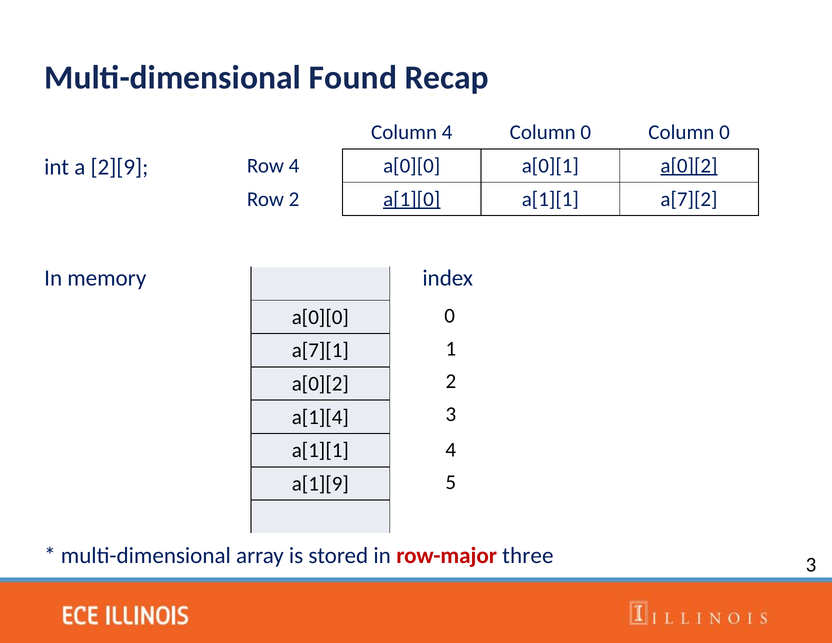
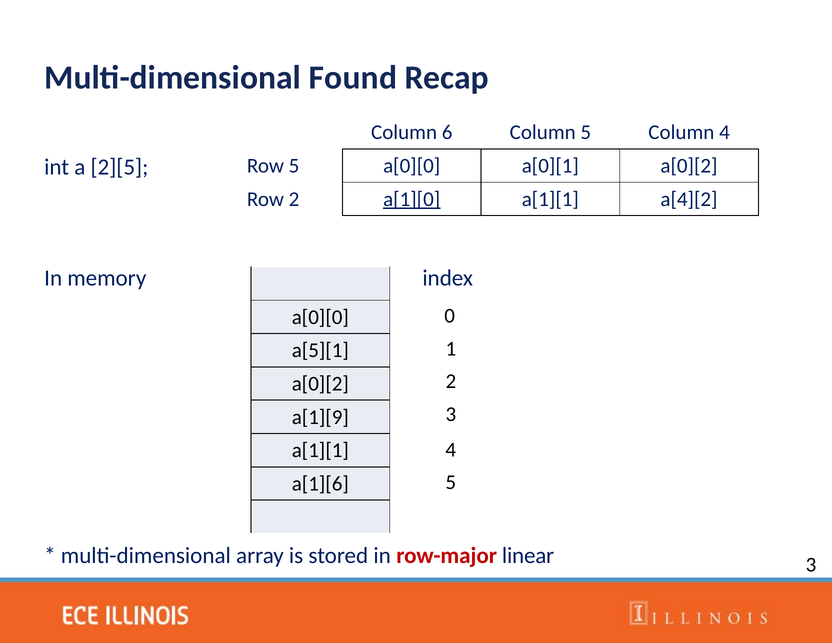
Column 4: 4 -> 6
0 at (586, 132): 0 -> 5
0 at (724, 132): 0 -> 4
Row 4: 4 -> 5
a[0][2 at (689, 166) underline: present -> none
2][9: 2][9 -> 2][5
a[7][2: a[7][2 -> a[4][2
a[7][1: a[7][1 -> a[5][1
a[1][4: a[1][4 -> a[1][9
a[1][9: a[1][9 -> a[1][6
three: three -> linear
